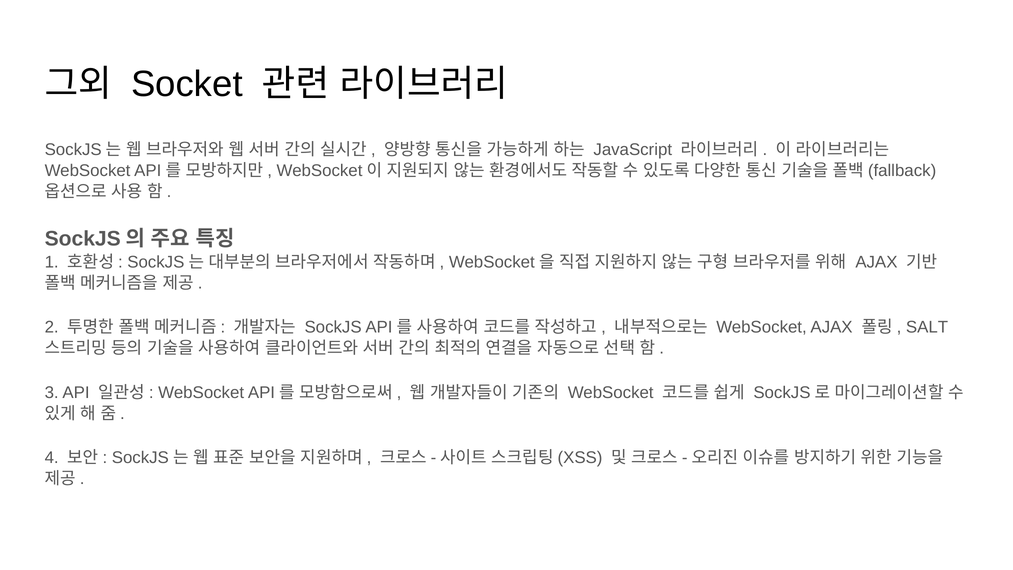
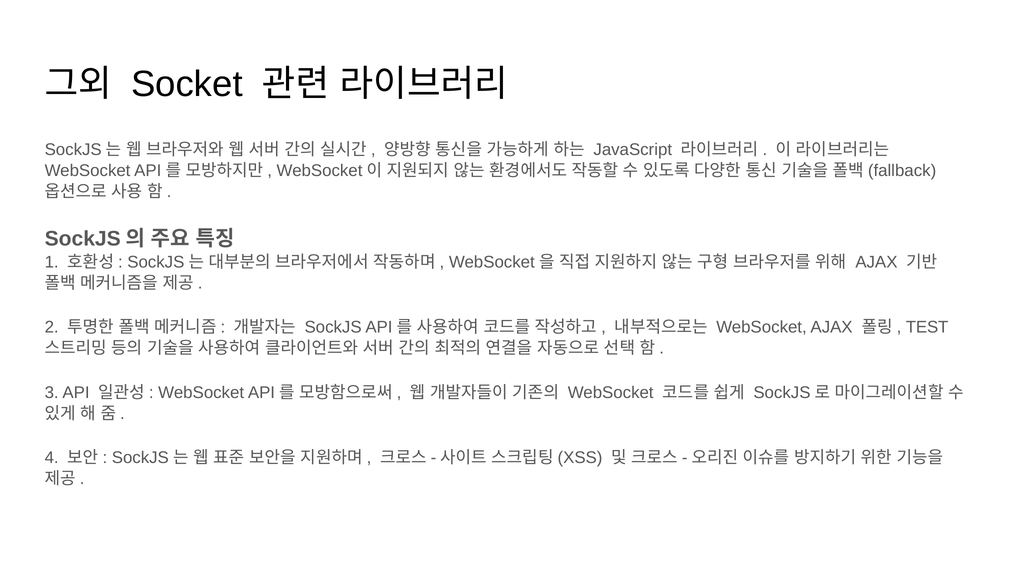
SALT: SALT -> TEST
